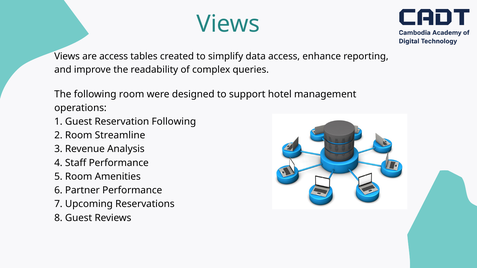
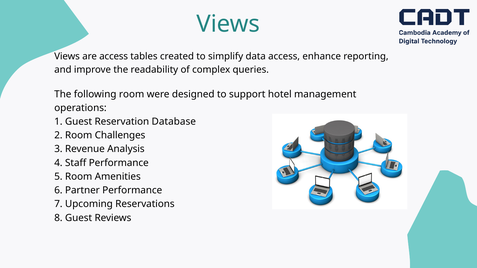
Reservation Following: Following -> Database
Streamline: Streamline -> Challenges
